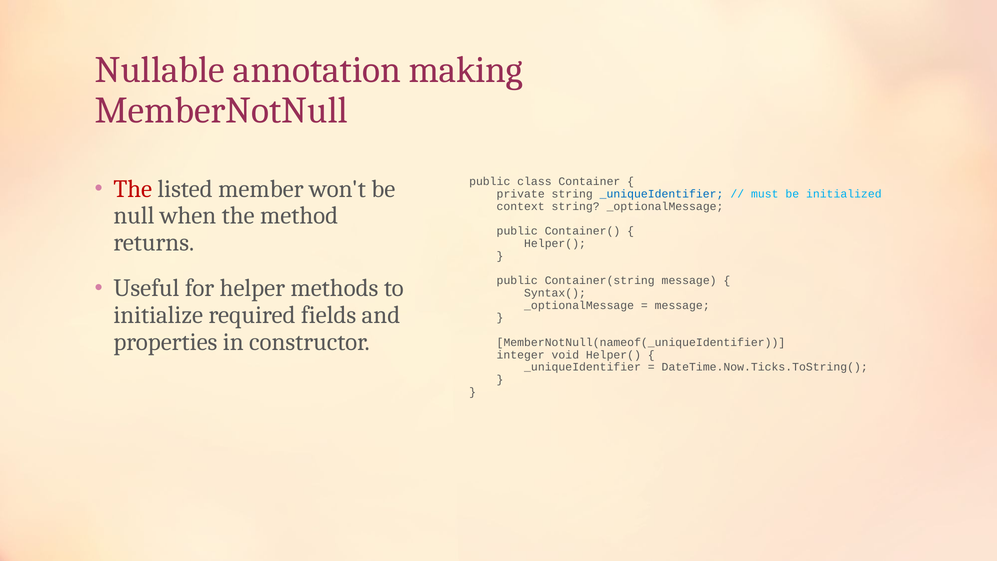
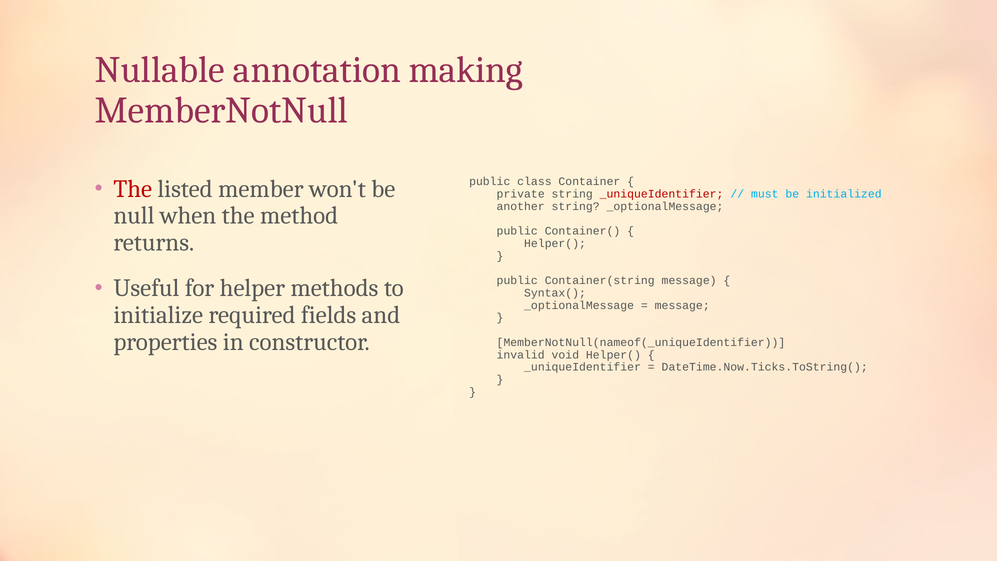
_uniqueIdentifier at (662, 194) colour: blue -> red
context: context -> another
integer: integer -> invalid
